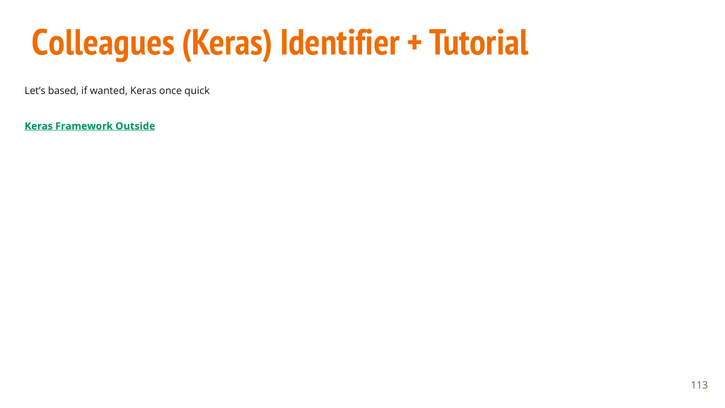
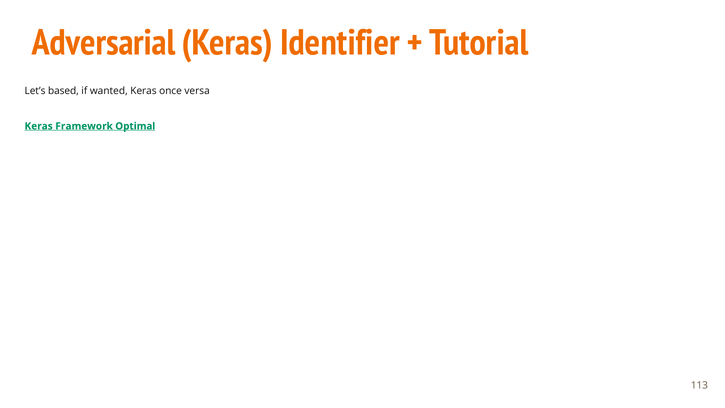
Colleagues: Colleagues -> Adversarial
quick: quick -> versa
Outside: Outside -> Optimal
